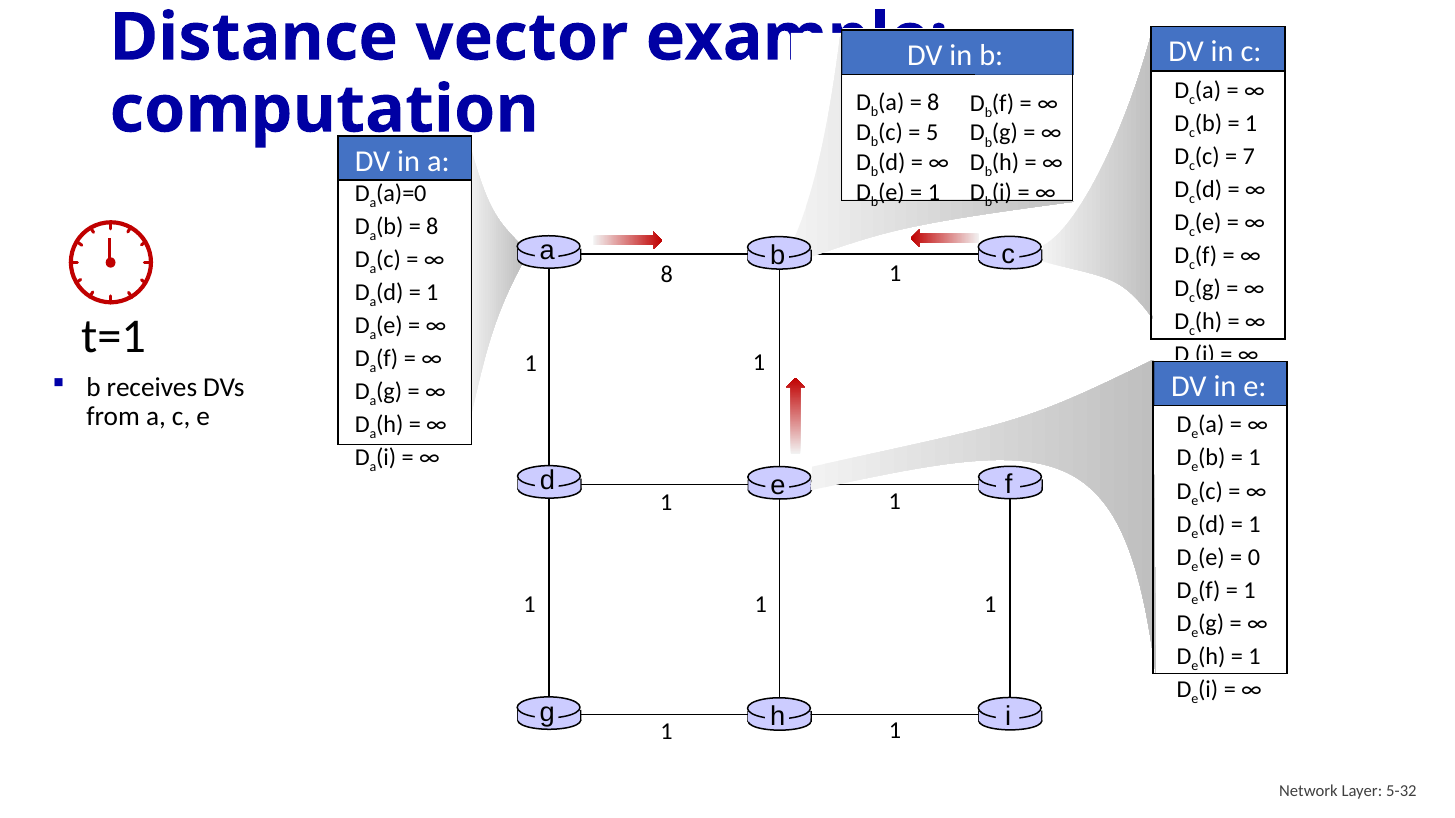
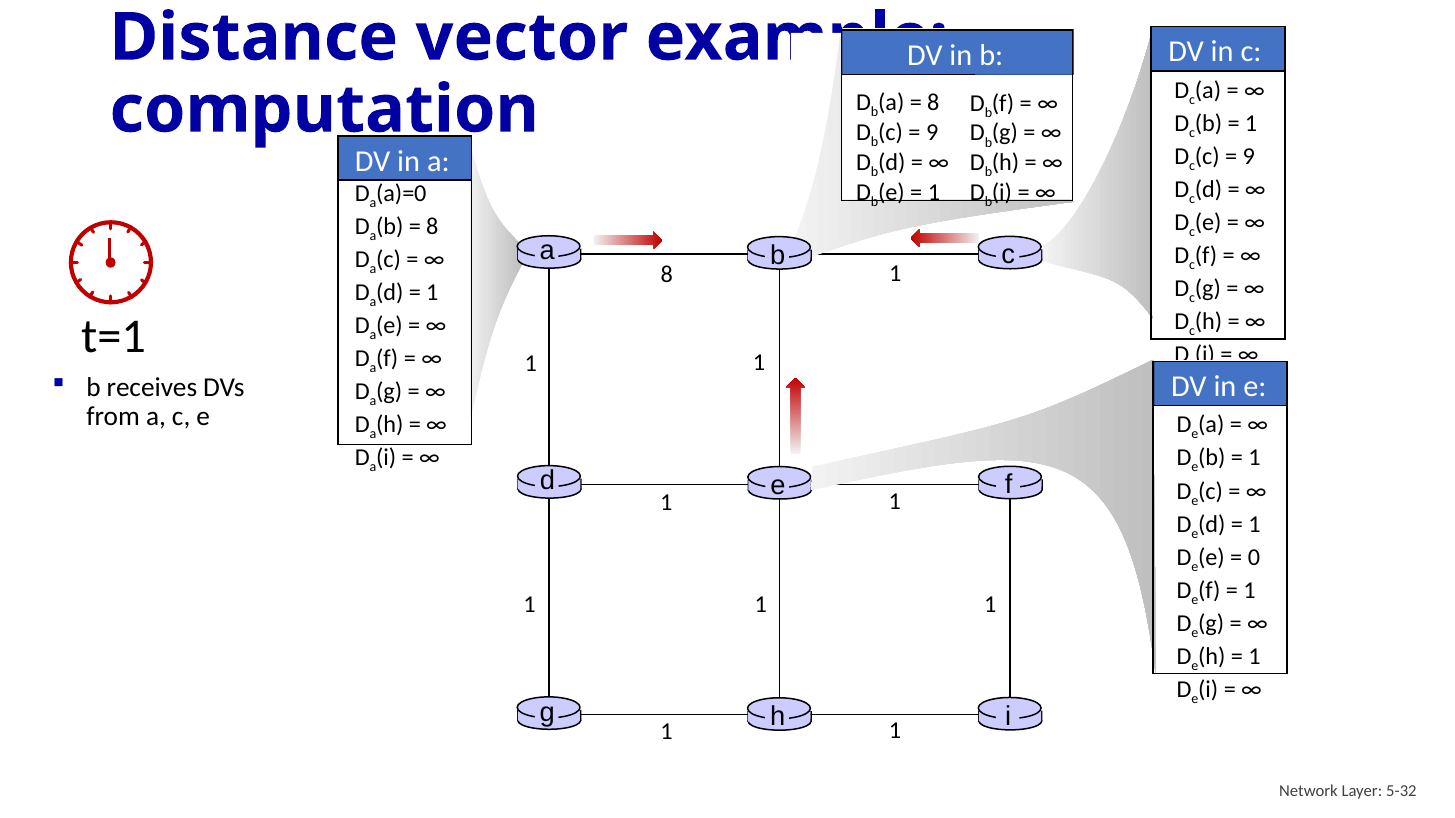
5 at (932, 133): 5 -> 9
7 at (1249, 156): 7 -> 9
